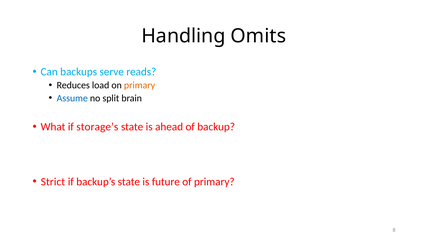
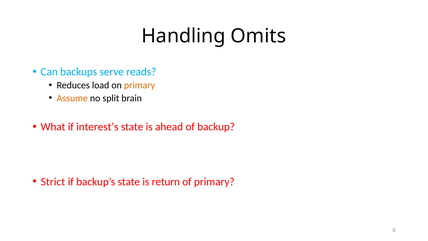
Assume colour: blue -> orange
storage’s: storage’s -> interest’s
future: future -> return
